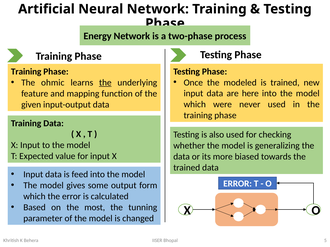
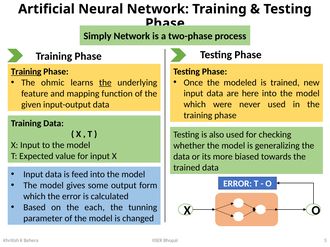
Energy: Energy -> Simply
Training at (26, 72) underline: none -> present
most: most -> each
